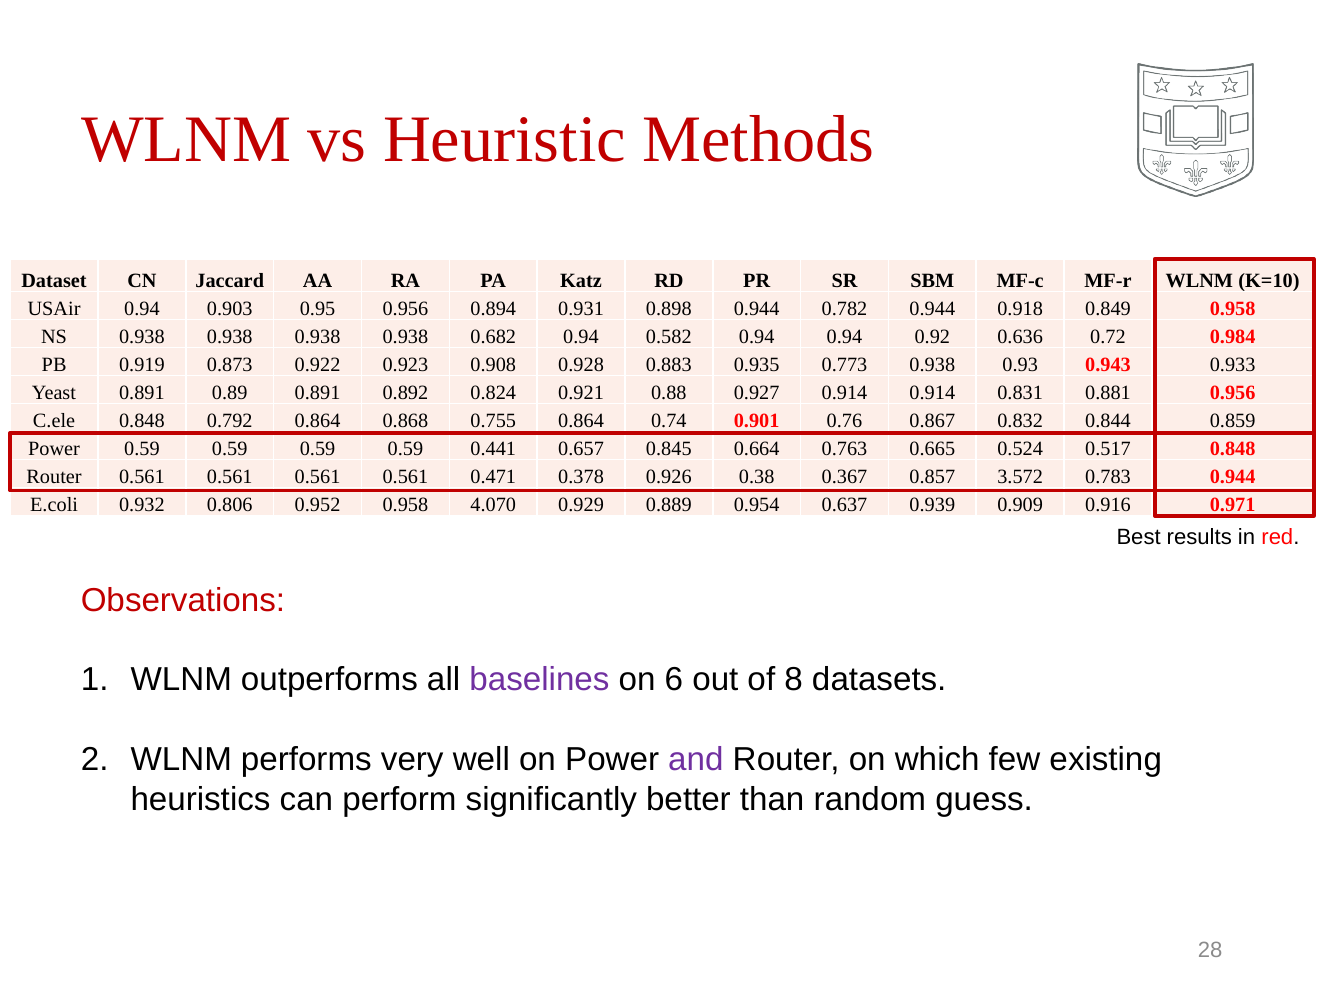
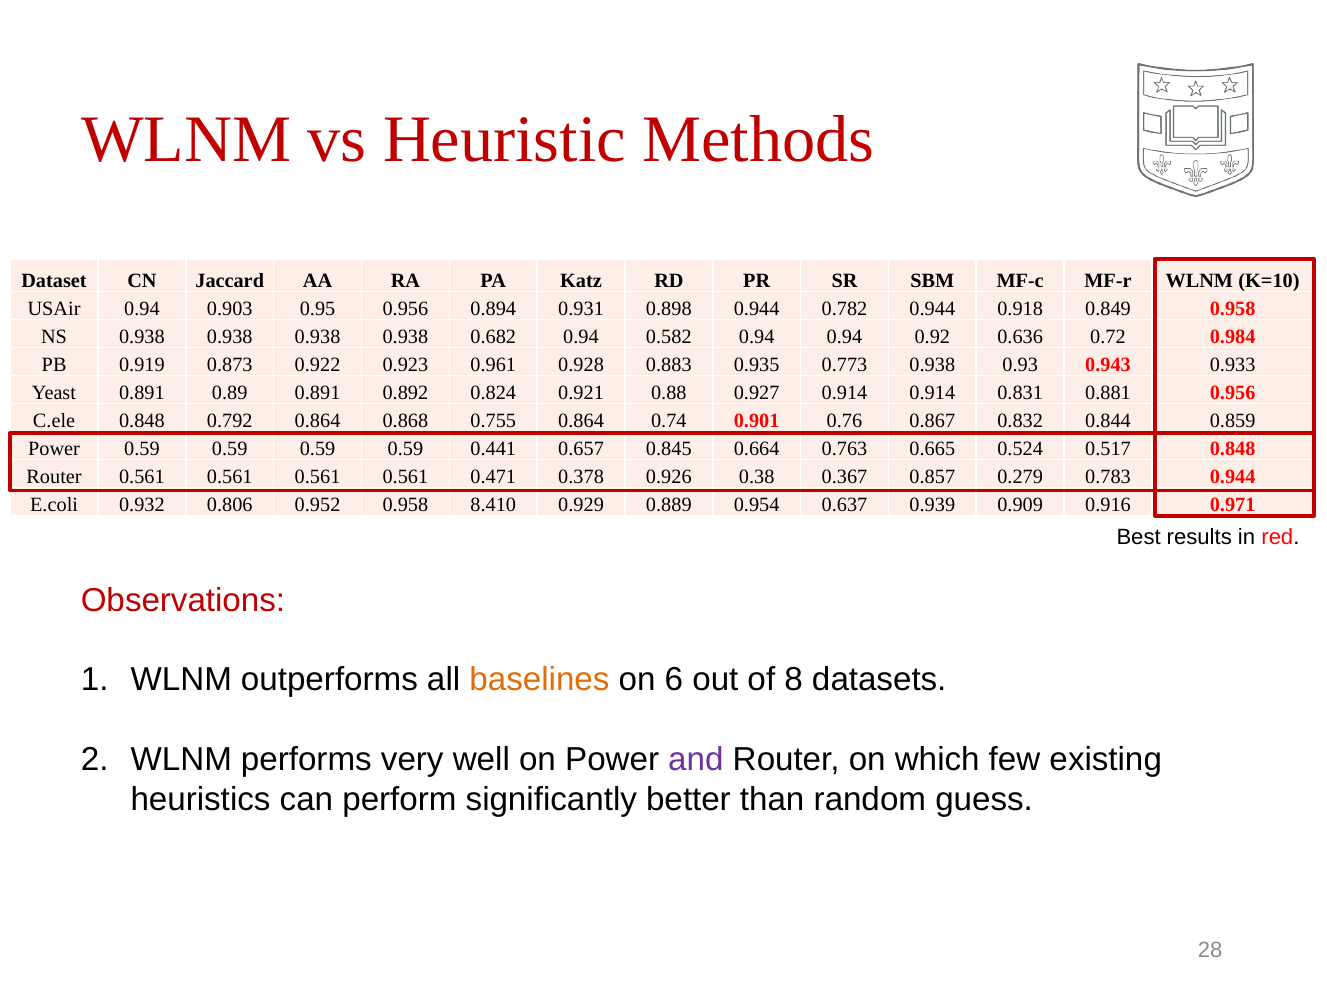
0.908: 0.908 -> 0.961
3.572: 3.572 -> 0.279
4.070: 4.070 -> 8.410
baselines colour: purple -> orange
